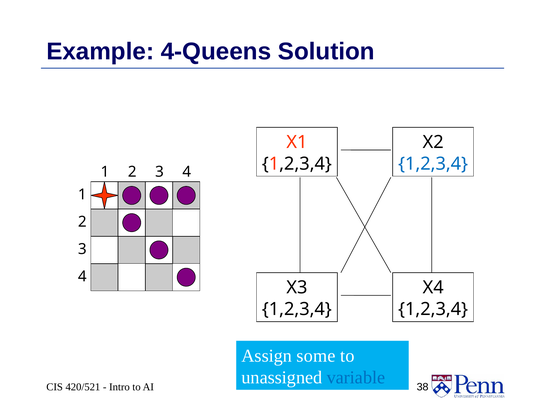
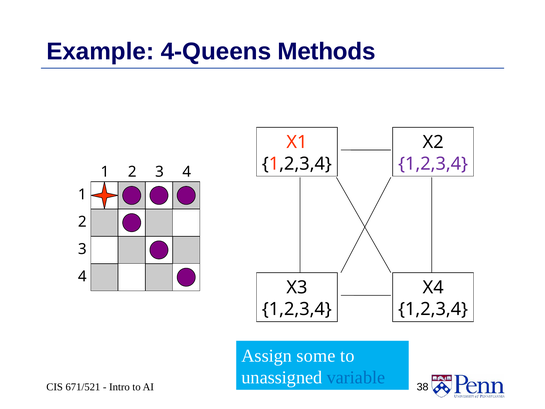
Solution: Solution -> Methods
1,2,3,4 at (433, 164) colour: blue -> purple
420/521: 420/521 -> 671/521
